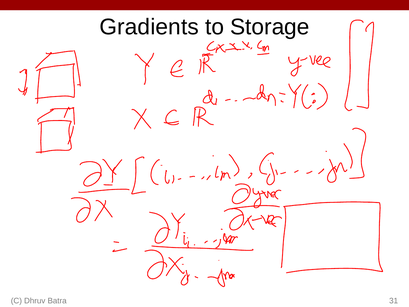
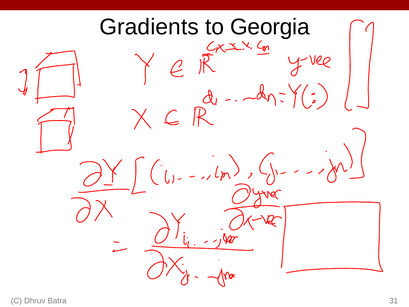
Storage: Storage -> Georgia
